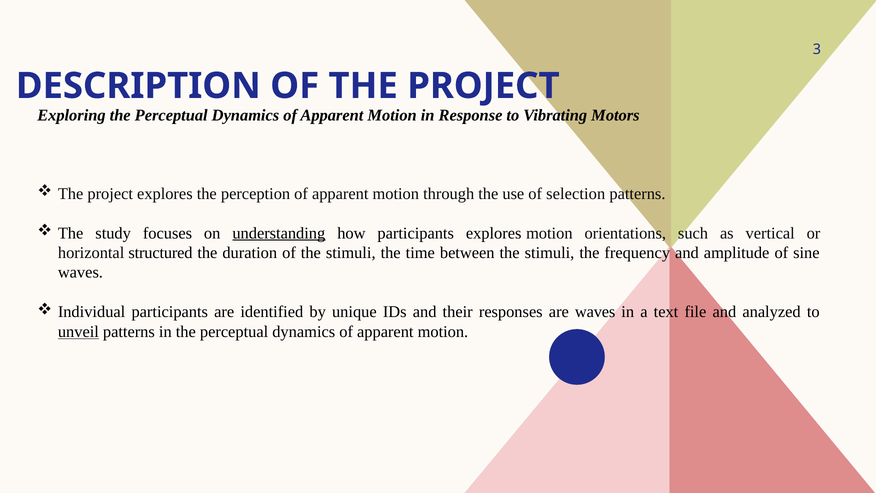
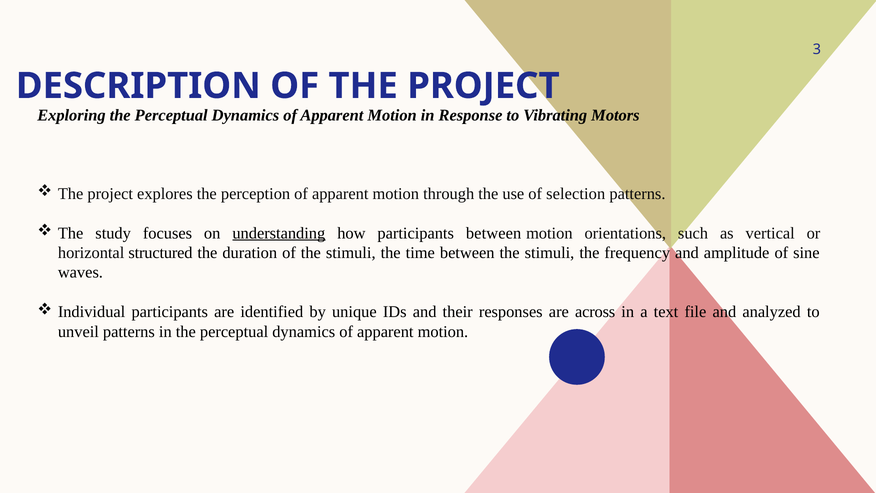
participants explores: explores -> between
are waves: waves -> across
unveil underline: present -> none
